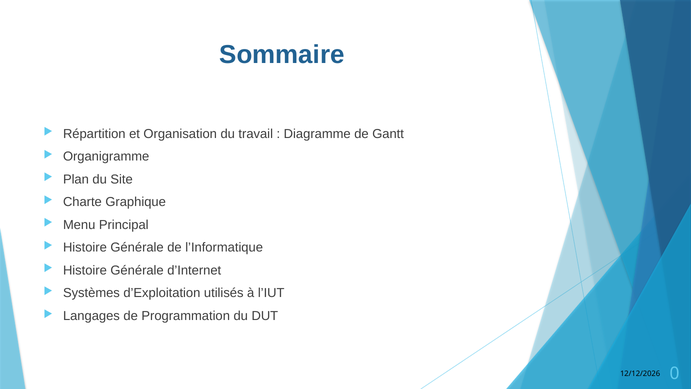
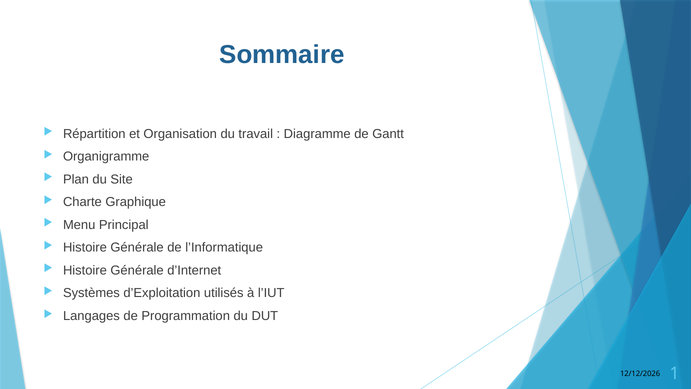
0: 0 -> 1
